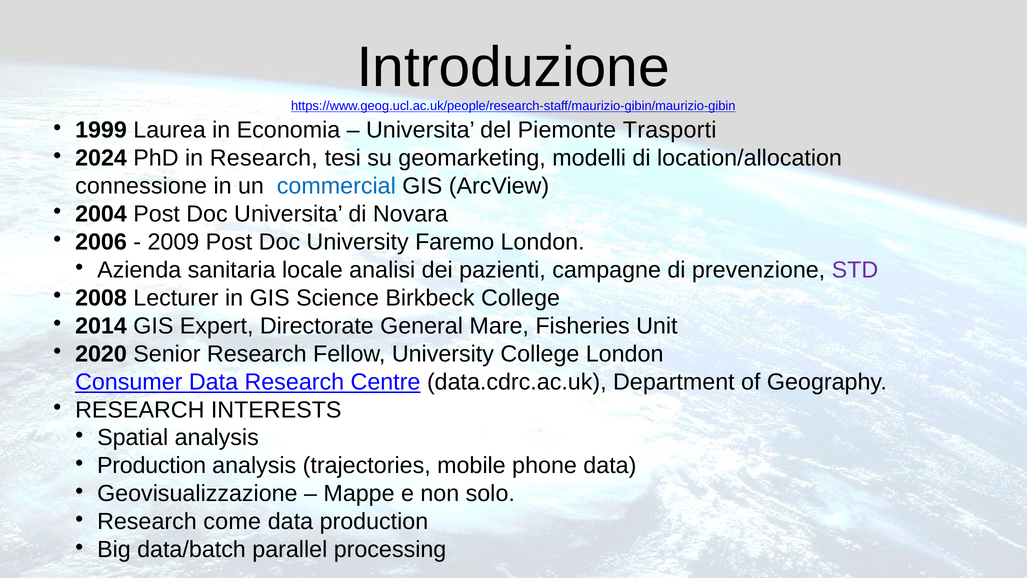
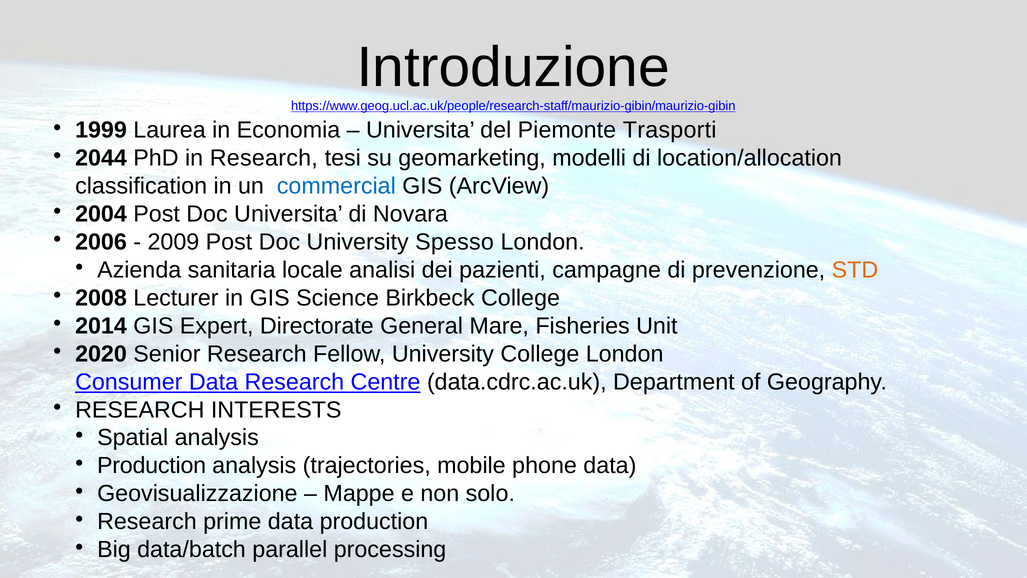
2024: 2024 -> 2044
connessione: connessione -> classification
Faremo: Faremo -> Spesso
STD colour: purple -> orange
come: come -> prime
